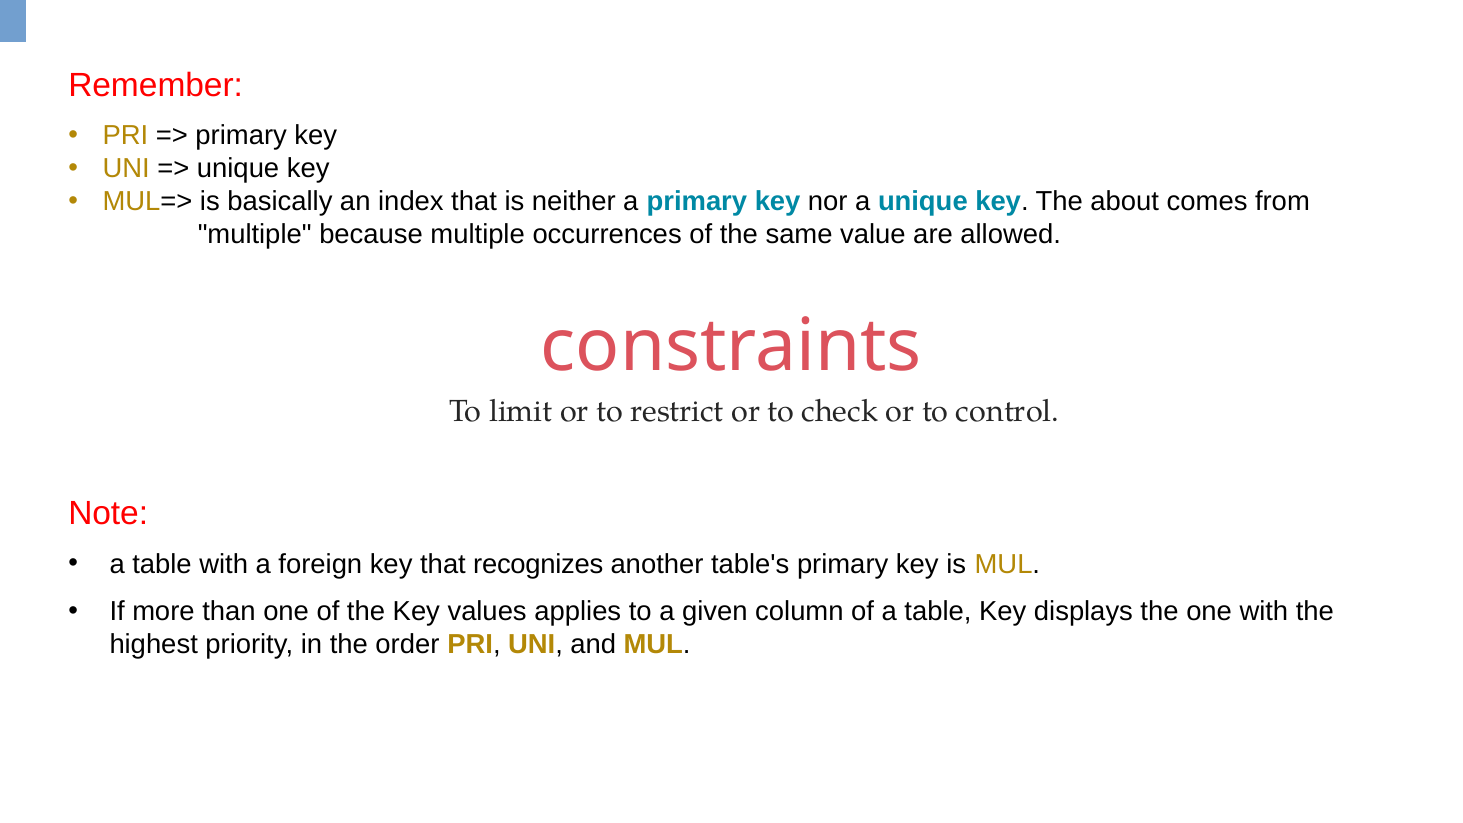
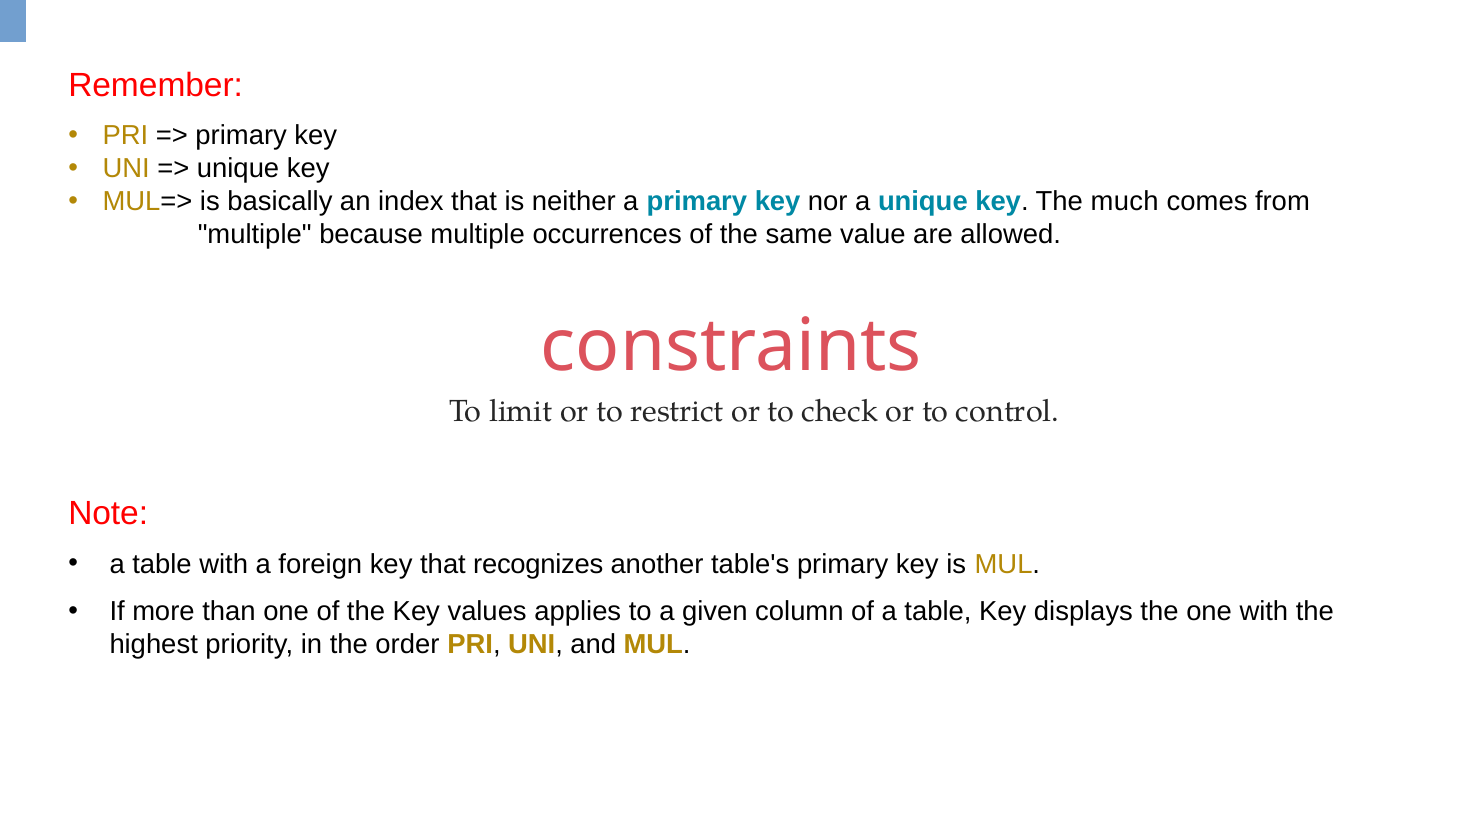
about: about -> much
